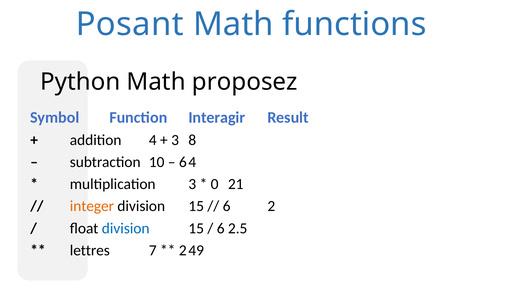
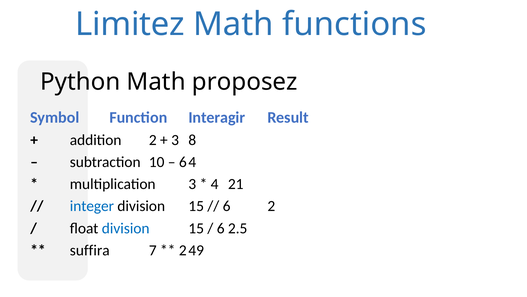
Posant: Posant -> Limitez
addition 4: 4 -> 2
0: 0 -> 4
integer colour: orange -> blue
lettres: lettres -> suffira
